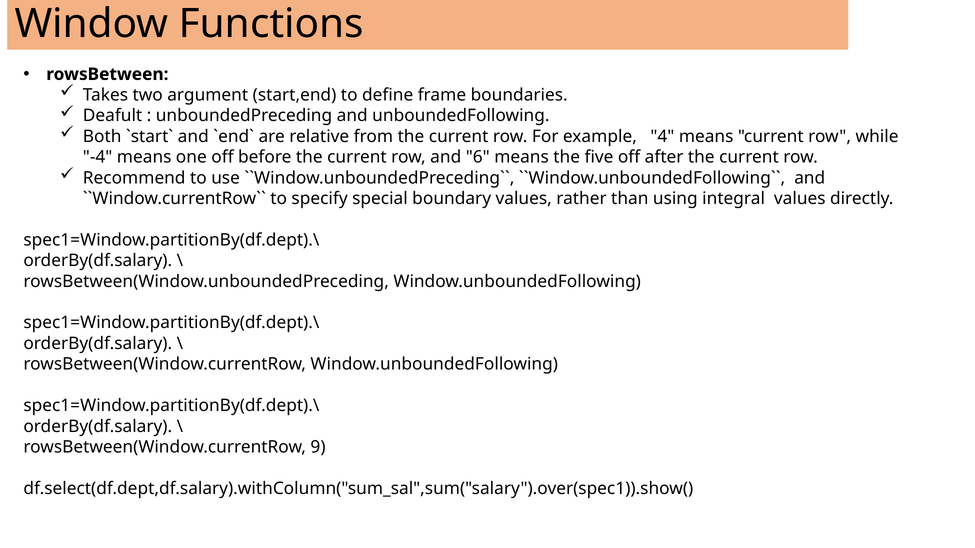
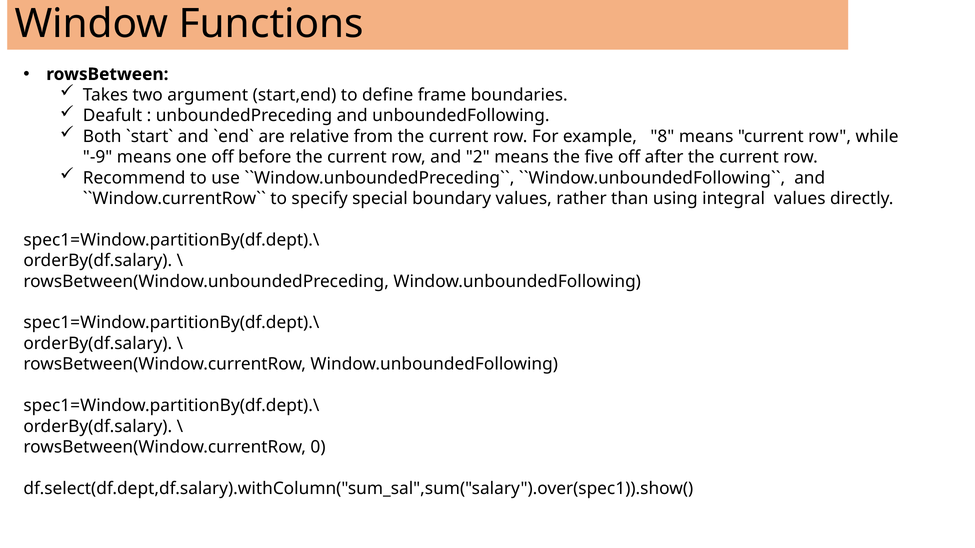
4: 4 -> 8
-4: -4 -> -9
6: 6 -> 2
9: 9 -> 0
